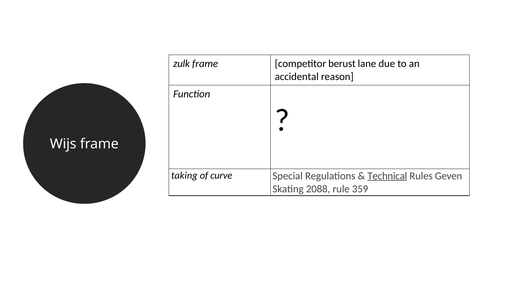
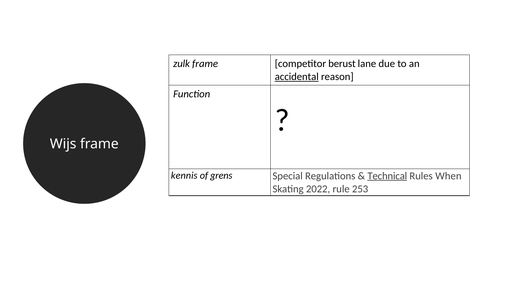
accidental underline: none -> present
taking: taking -> kennis
curve: curve -> grens
Geven: Geven -> When
2088: 2088 -> 2022
359: 359 -> 253
